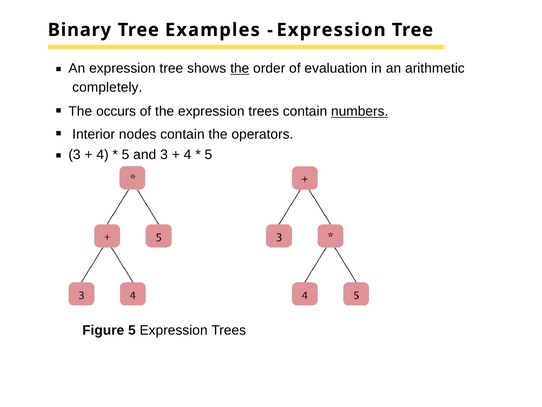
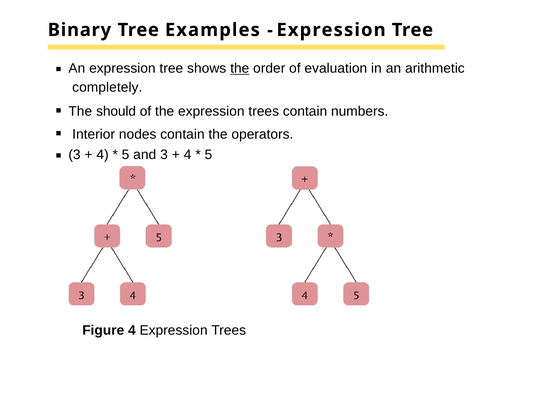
occurs: occurs -> should
numbers underline: present -> none
Figure 5: 5 -> 4
